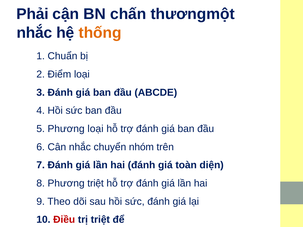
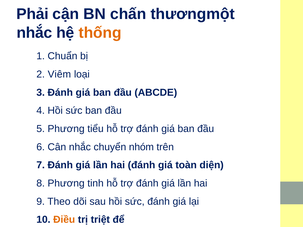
Điểm: Điểm -> Viêm
Phương loại: loại -> tiểu
Phương triệt: triệt -> tinh
Điều colour: red -> orange
